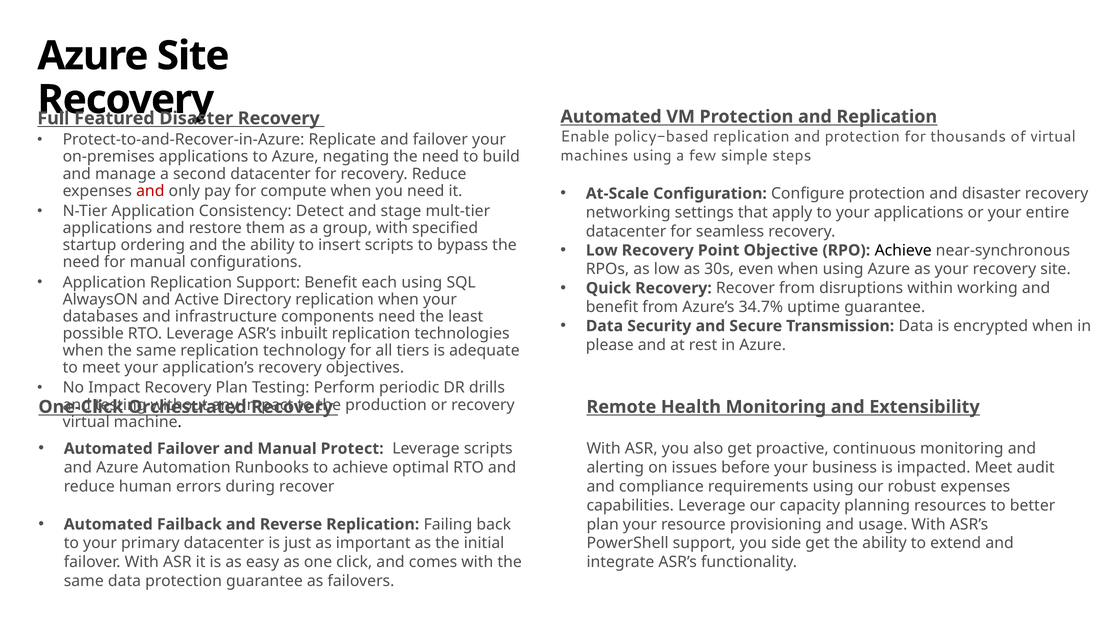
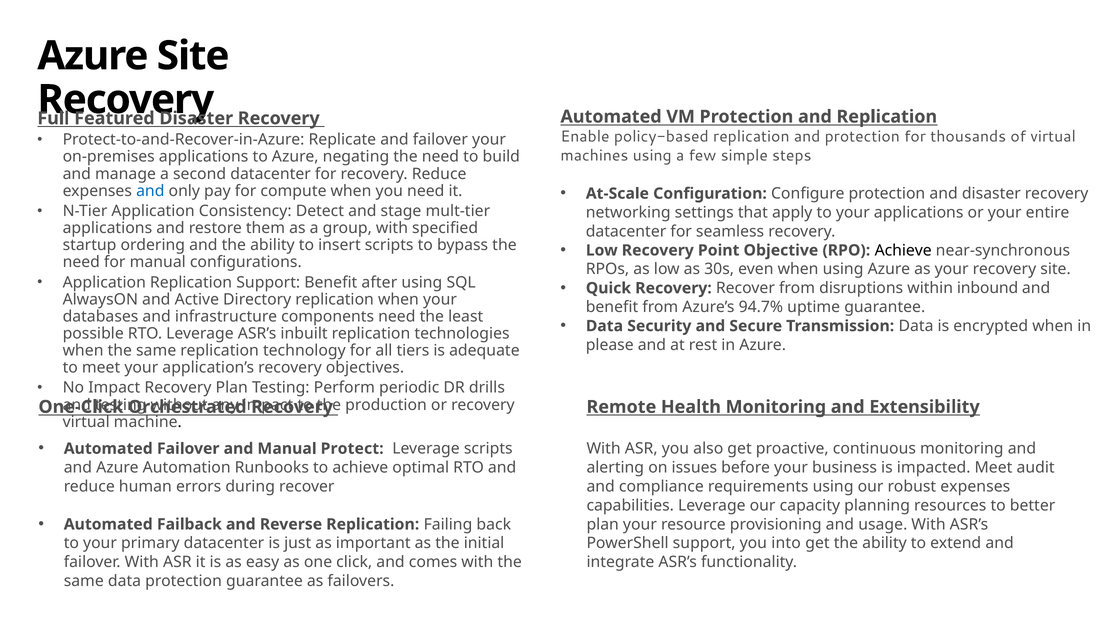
and at (150, 191) colour: red -> blue
each: each -> after
working: working -> inbound
34.7%: 34.7% -> 94.7%
side: side -> into
